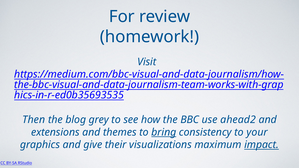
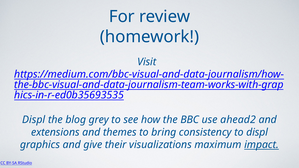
Then at (34, 120): Then -> Displ
bring underline: present -> none
to your: your -> displ
